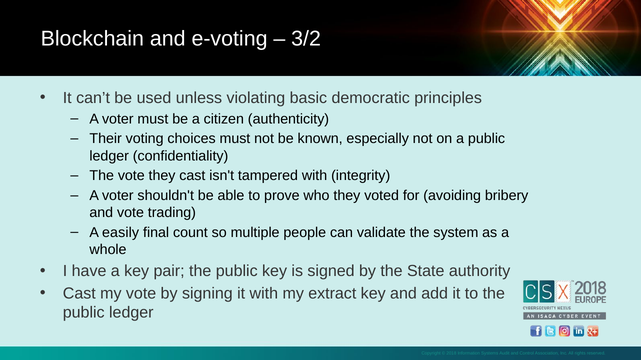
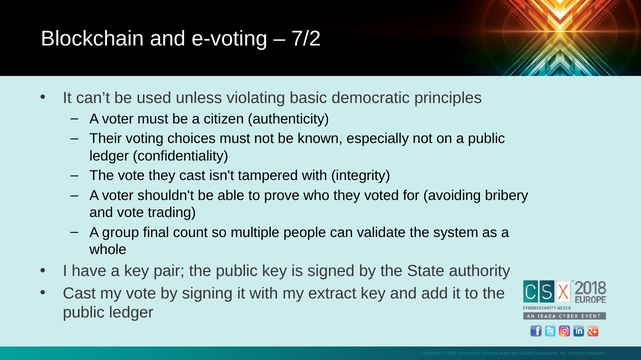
3/2: 3/2 -> 7/2
easily: easily -> group
